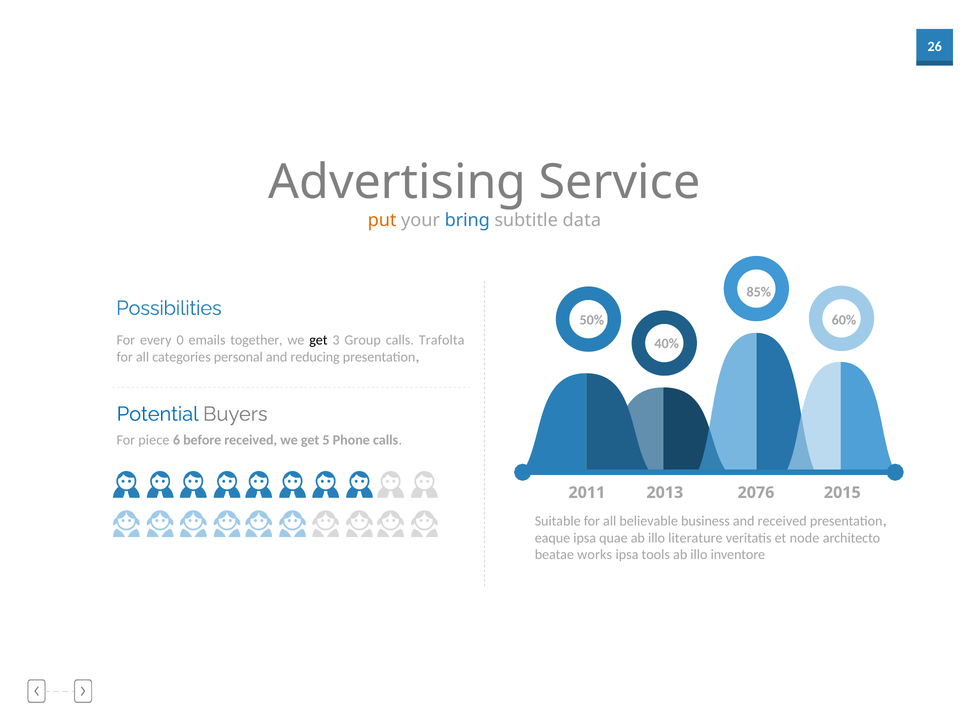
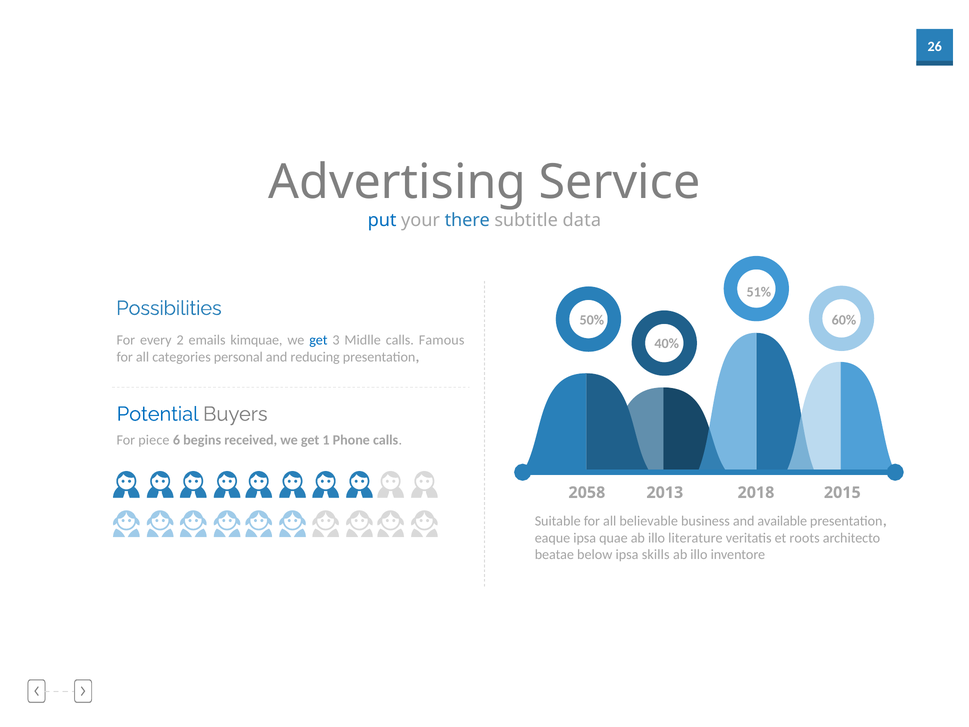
put colour: orange -> blue
bring: bring -> there
85%: 85% -> 51%
0: 0 -> 2
together: together -> kimquae
get at (318, 340) colour: black -> blue
Group: Group -> Midlle
Trafolta: Trafolta -> Famous
before: before -> begins
5: 5 -> 1
2011: 2011 -> 2058
2076: 2076 -> 2018
and received: received -> available
node: node -> roots
works: works -> below
tools: tools -> skills
